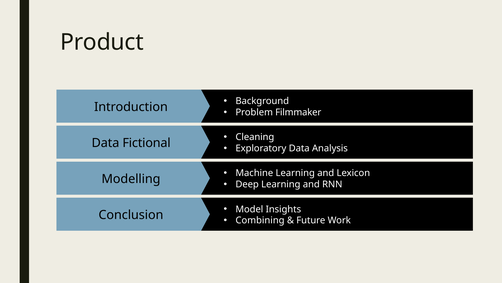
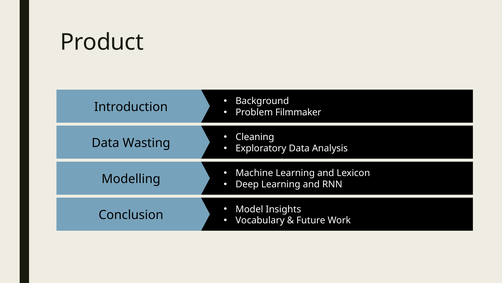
Fictional: Fictional -> Wasting
Combining: Combining -> Vocabulary
